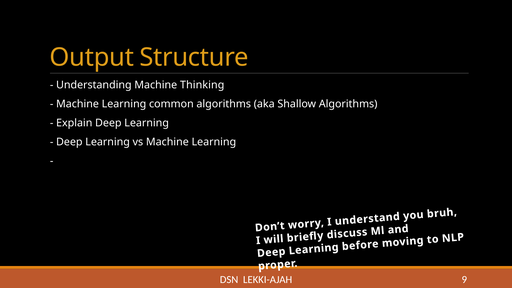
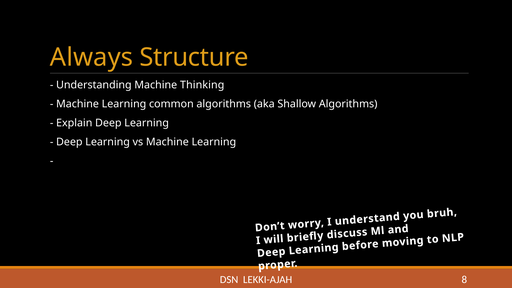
Output: Output -> Always
9: 9 -> 8
